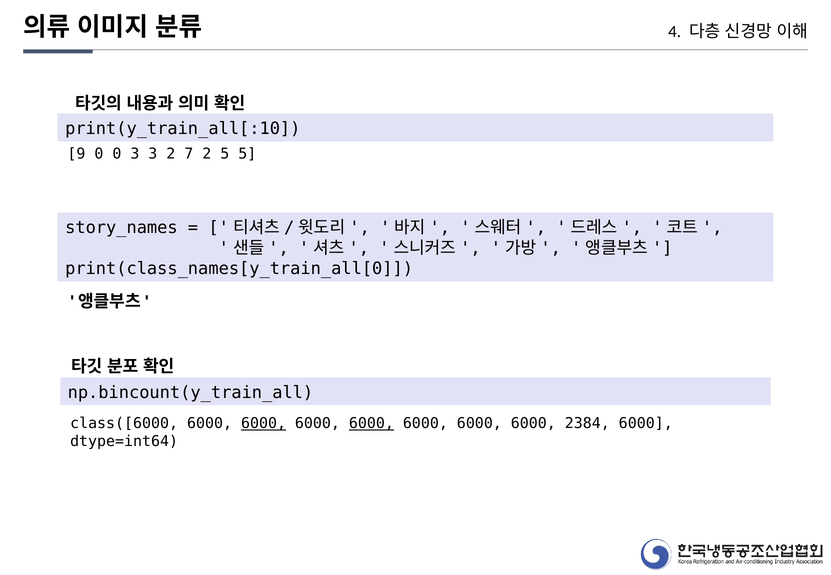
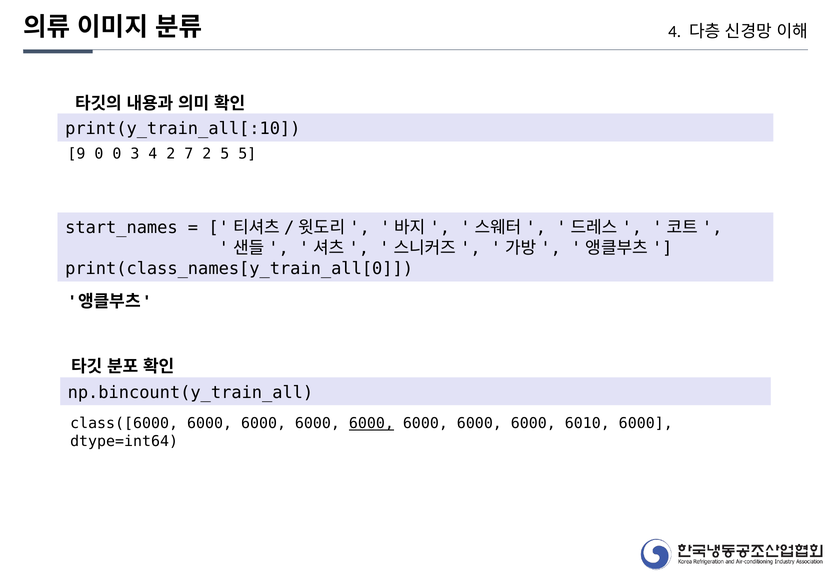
3 3: 3 -> 4
story_names: story_names -> start_names
6000 at (264, 424) underline: present -> none
2384: 2384 -> 6010
